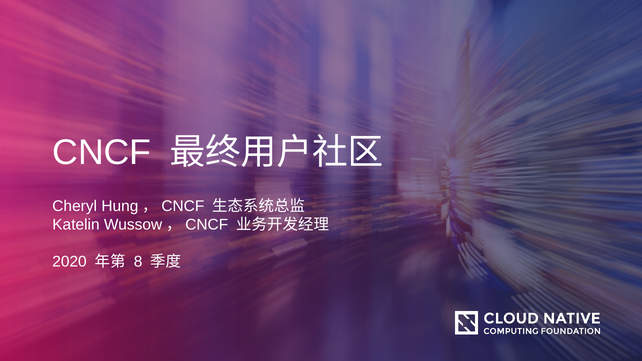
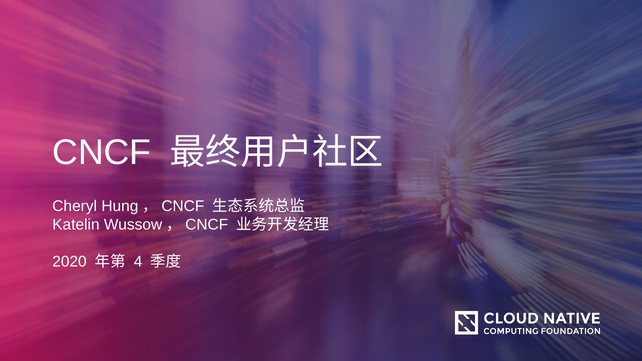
8: 8 -> 4
